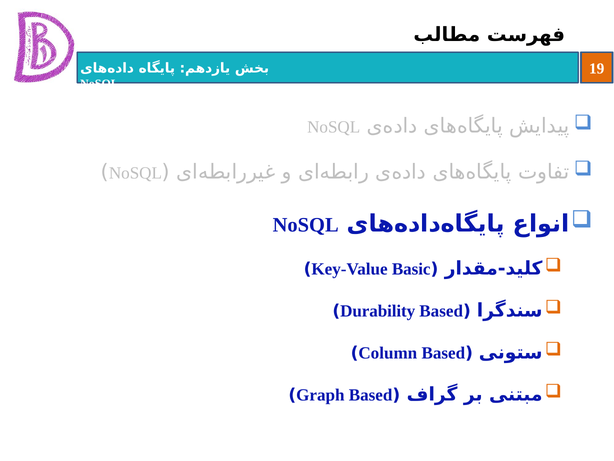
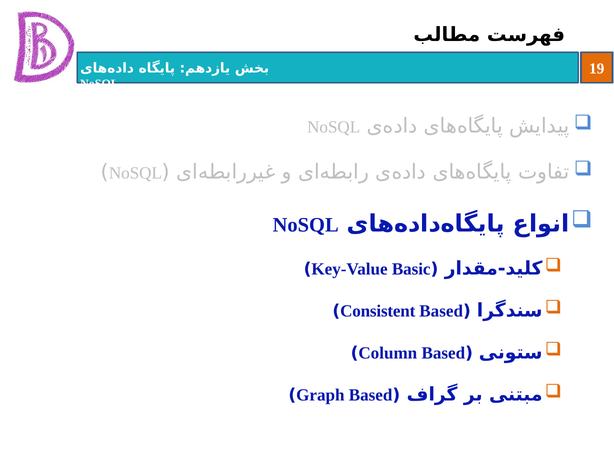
Durability: Durability -> Consistent
